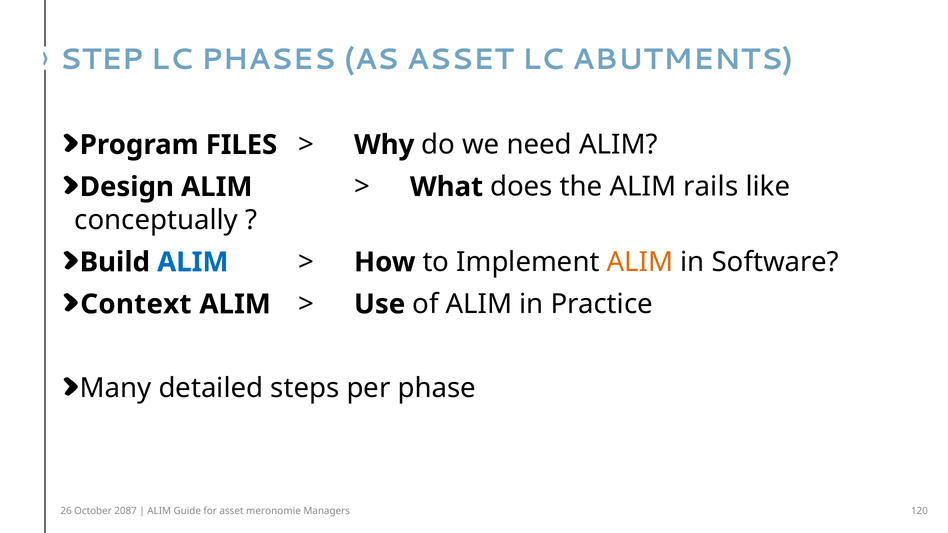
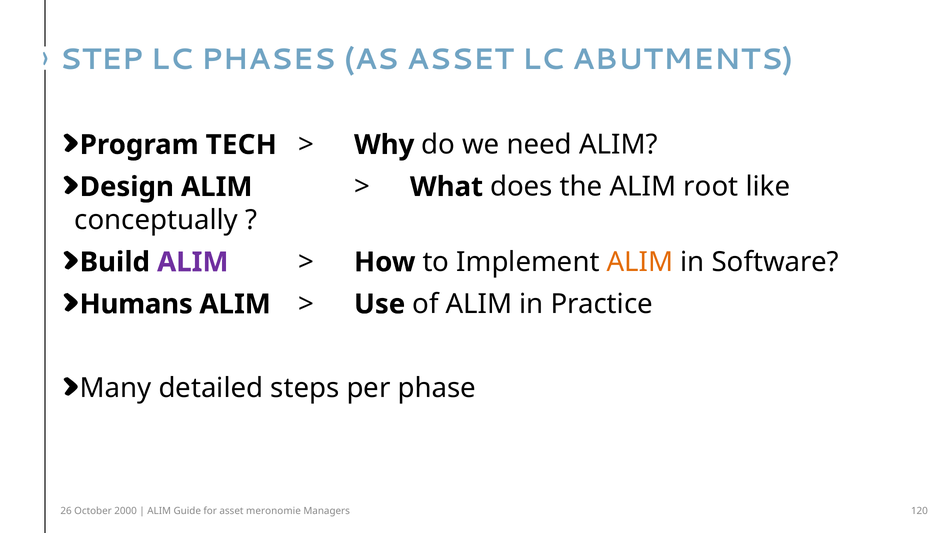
FILES: FILES -> TECH
rails: rails -> root
ALIM at (193, 262) colour: blue -> purple
Context: Context -> Humans
2087: 2087 -> 2000
